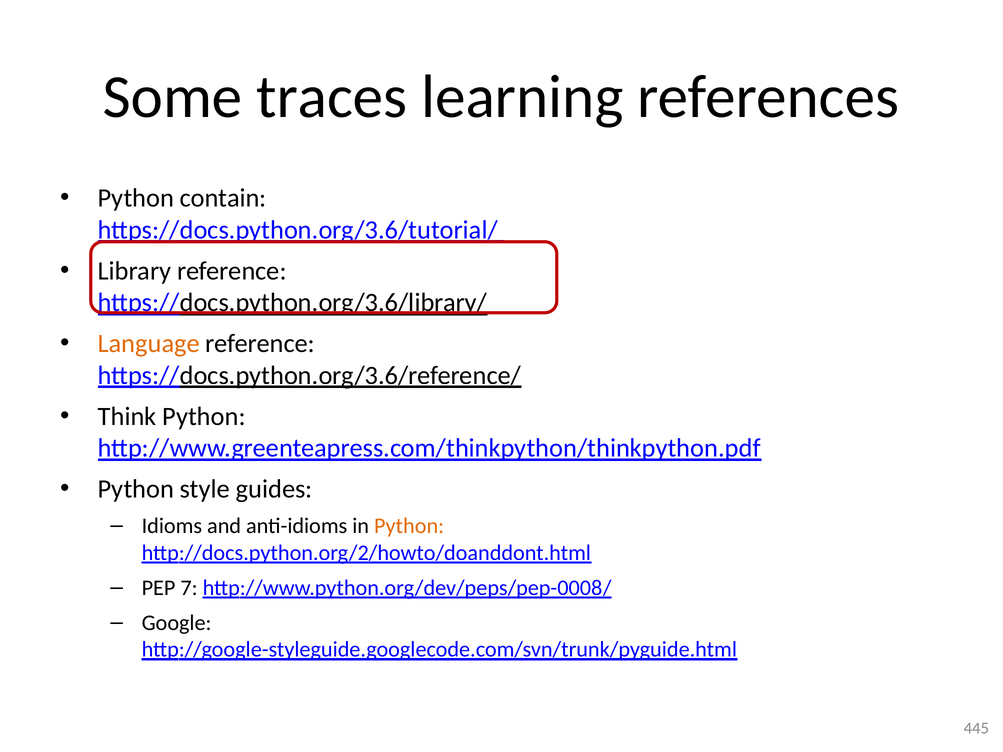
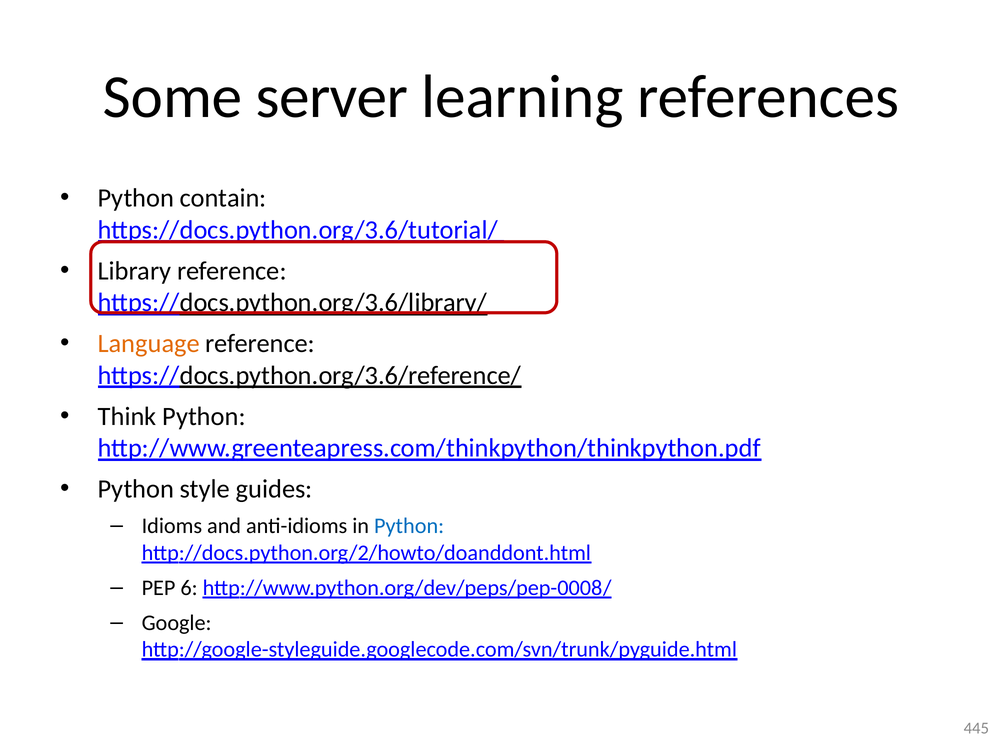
traces: traces -> server
Python at (409, 526) colour: orange -> blue
7: 7 -> 6
